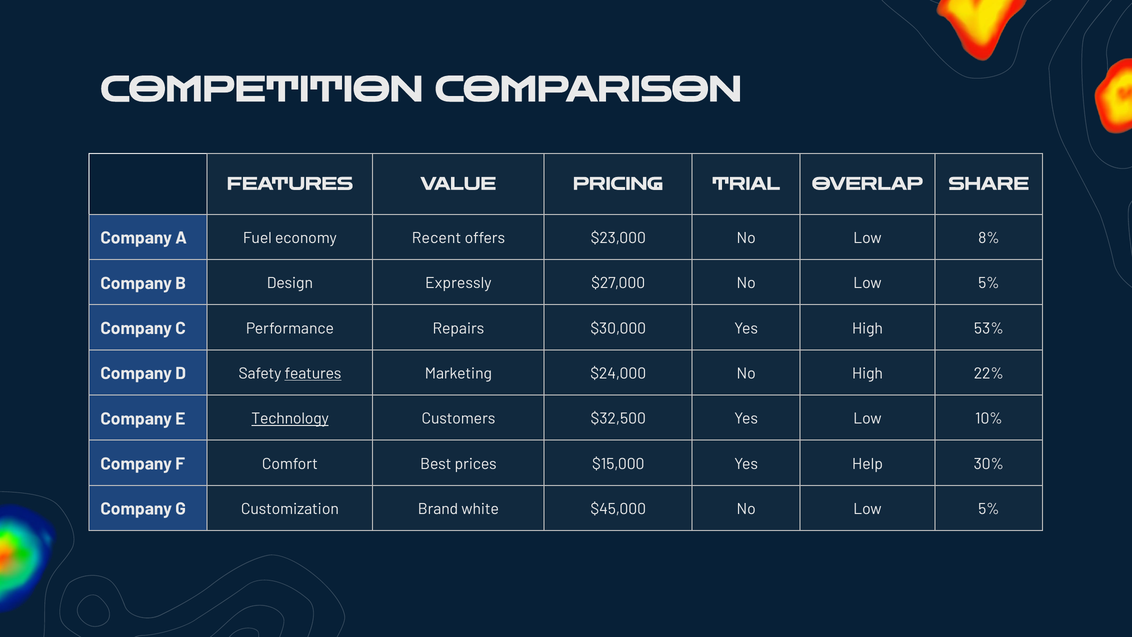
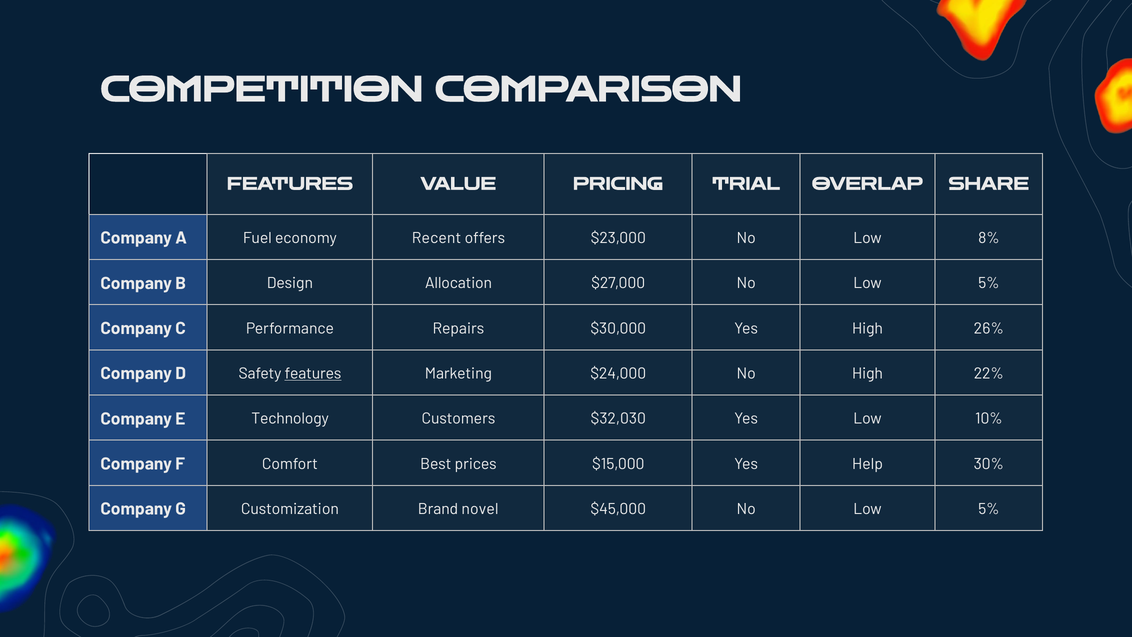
Expressly: Expressly -> Allocation
53%: 53% -> 26%
Technology underline: present -> none
$32,500: $32,500 -> $32,030
white: white -> novel
